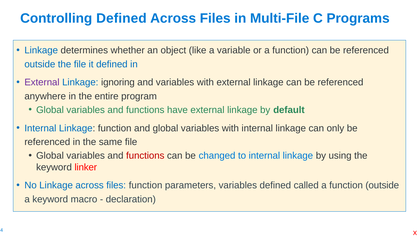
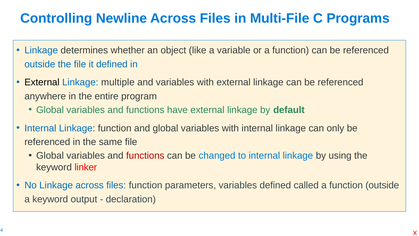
Controlling Defined: Defined -> Newline
External at (42, 82) colour: purple -> black
ignoring: ignoring -> multiple
macro: macro -> output
